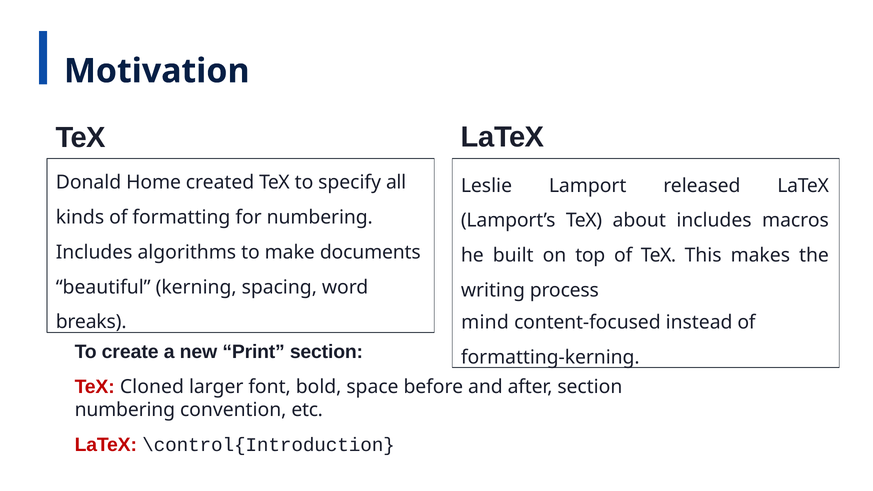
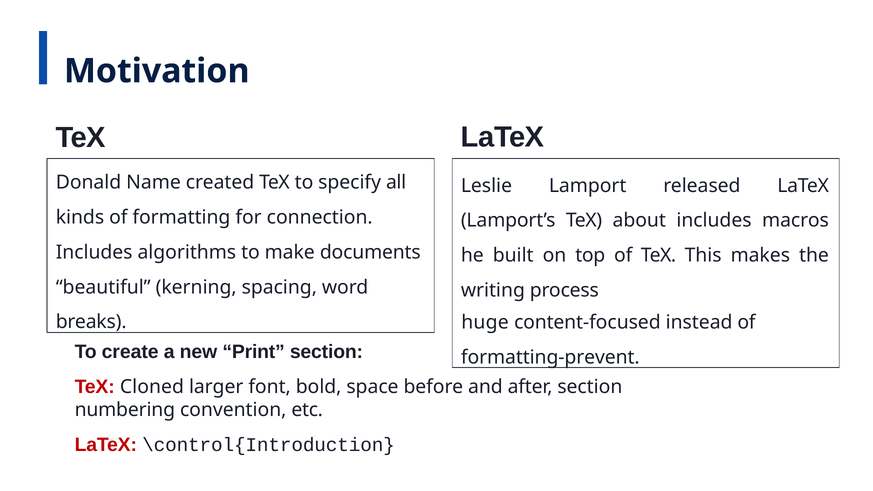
Home: Home -> Name
for numbering: numbering -> connection
mind: mind -> huge
formatting-kerning: formatting-kerning -> formatting-prevent
